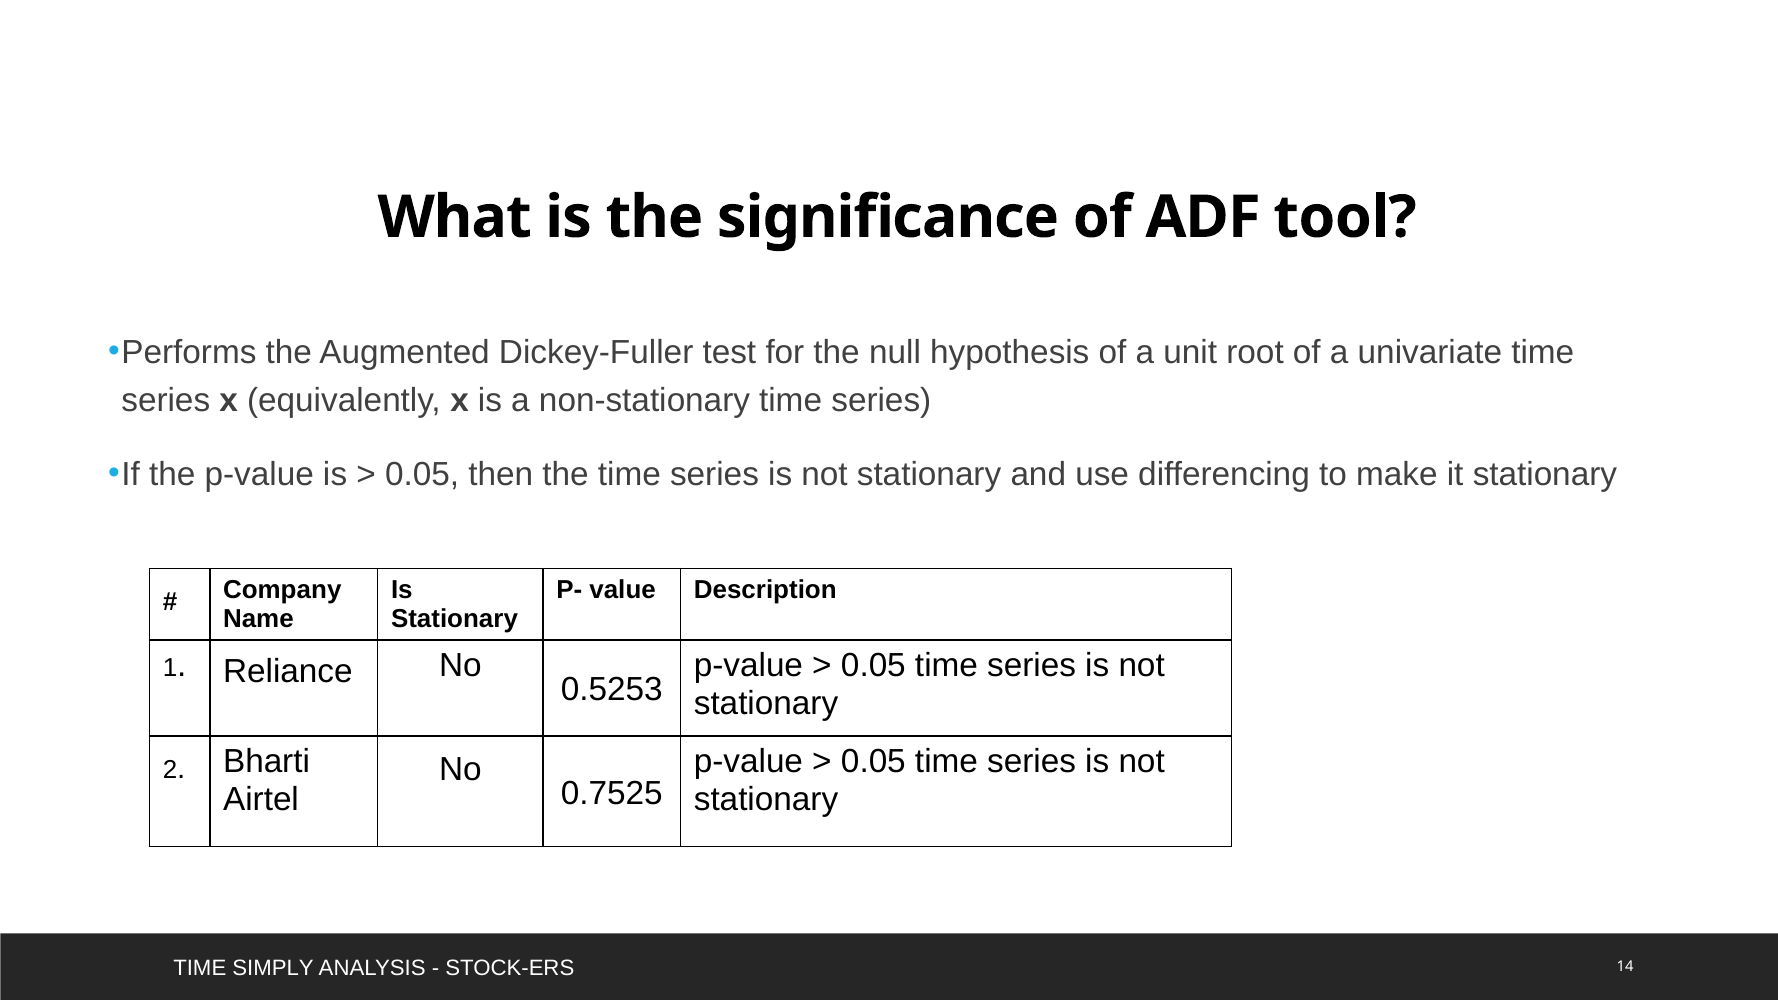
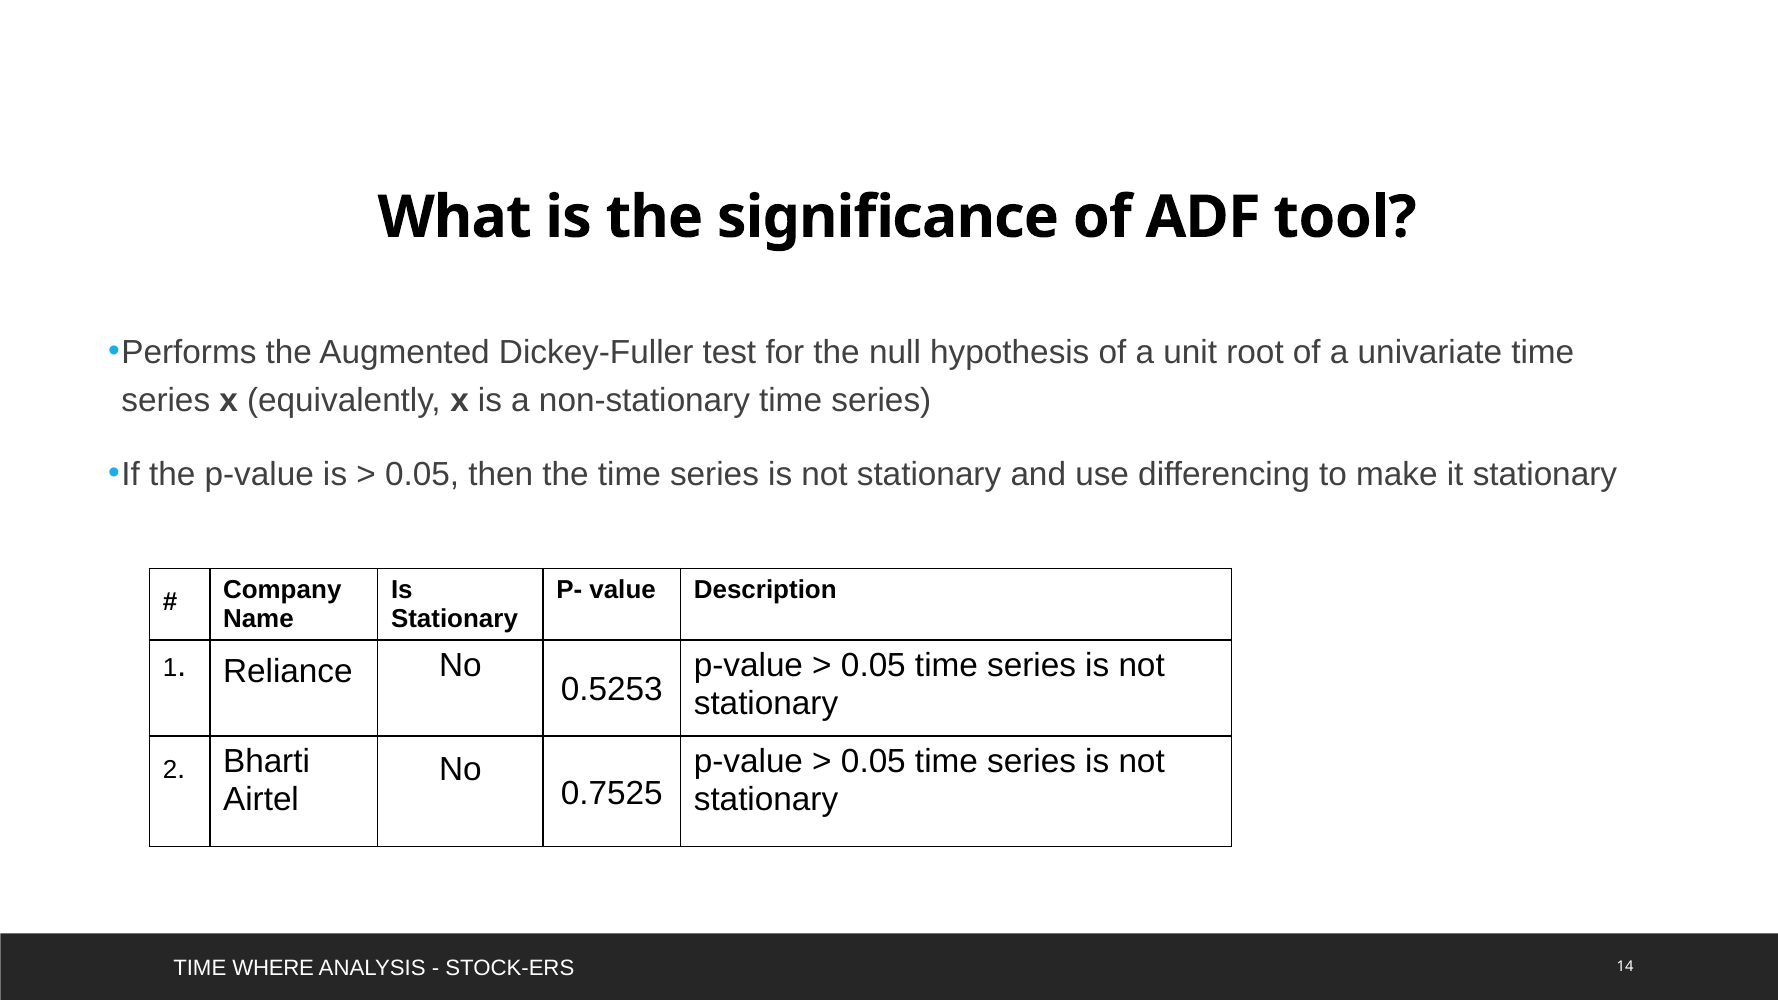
SIMPLY: SIMPLY -> WHERE
